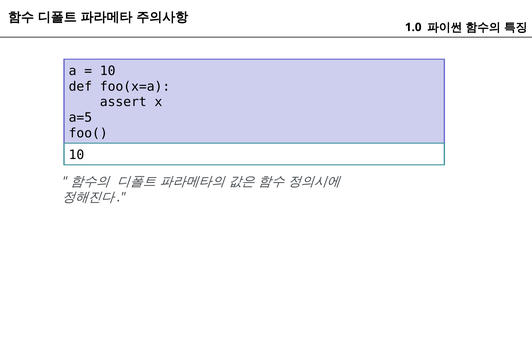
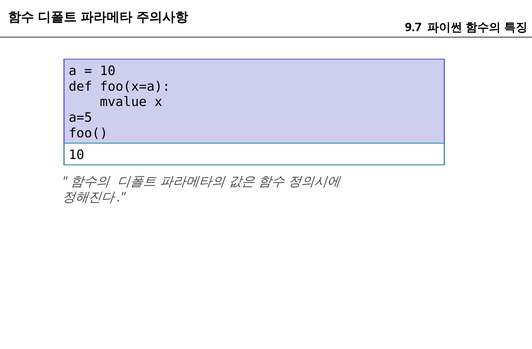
1.0: 1.0 -> 9.7
assert: assert -> mvalue
